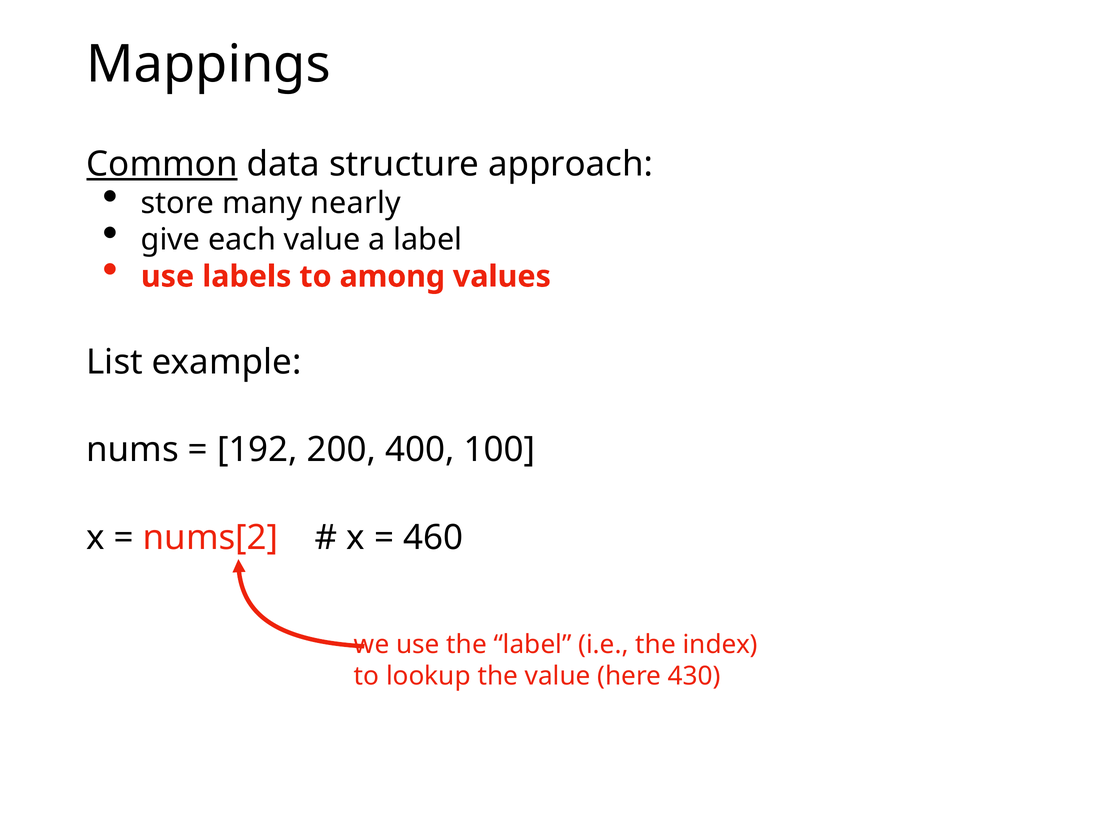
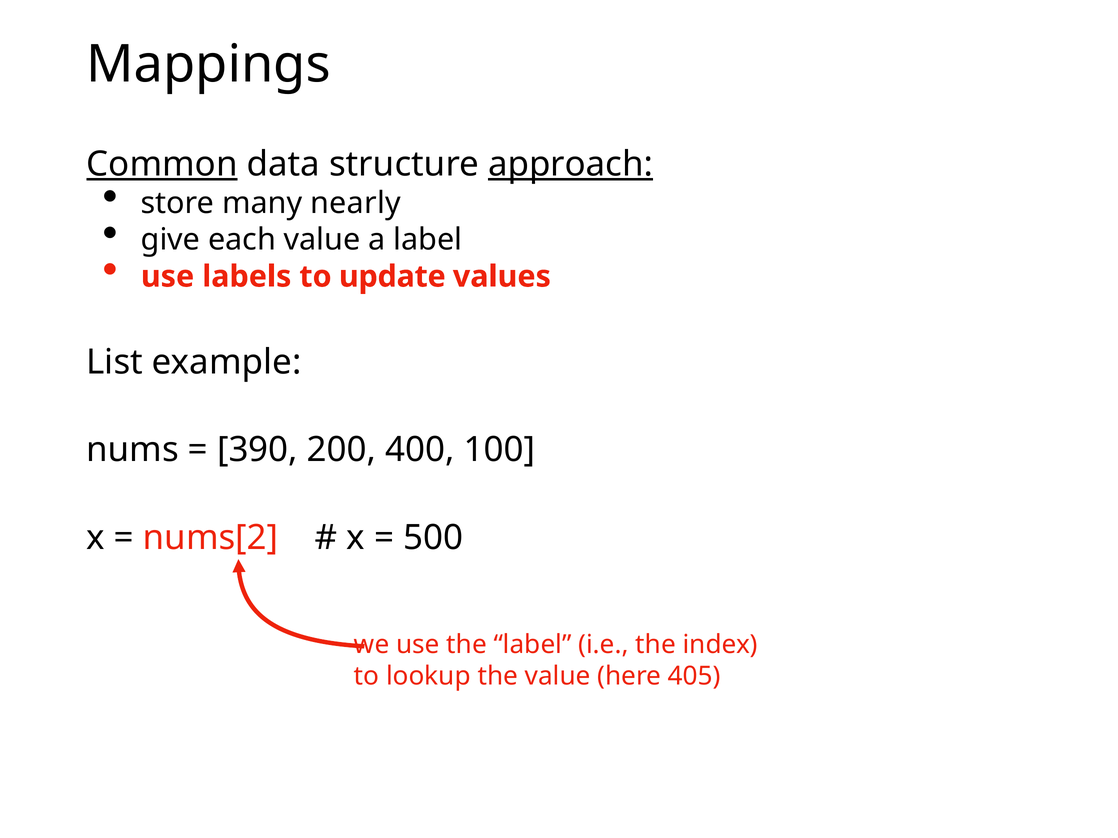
approach underline: none -> present
among: among -> update
192: 192 -> 390
460: 460 -> 500
430: 430 -> 405
